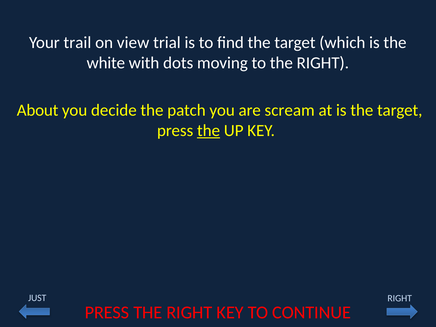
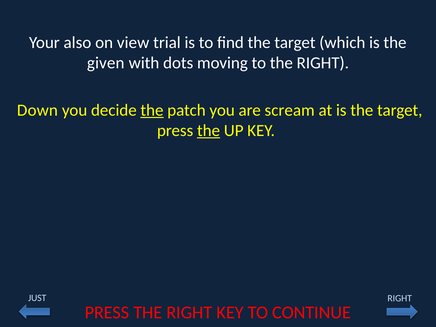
trail: trail -> also
white: white -> given
About: About -> Down
the at (152, 110) underline: none -> present
